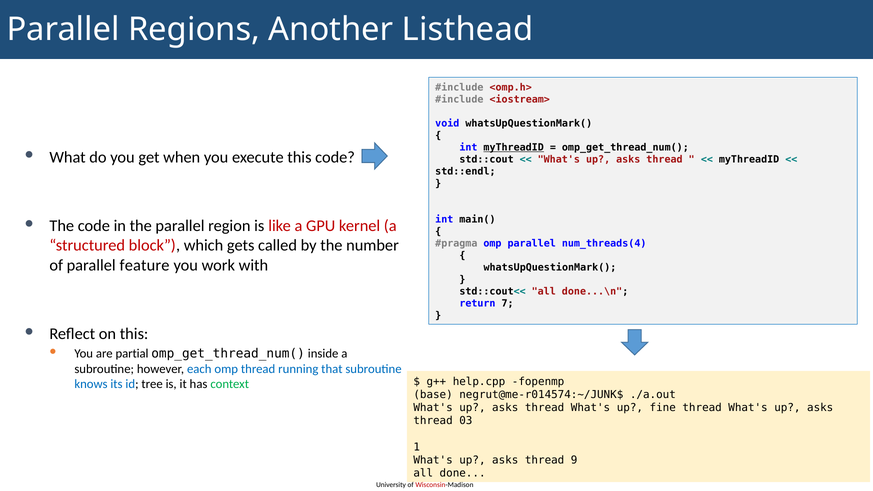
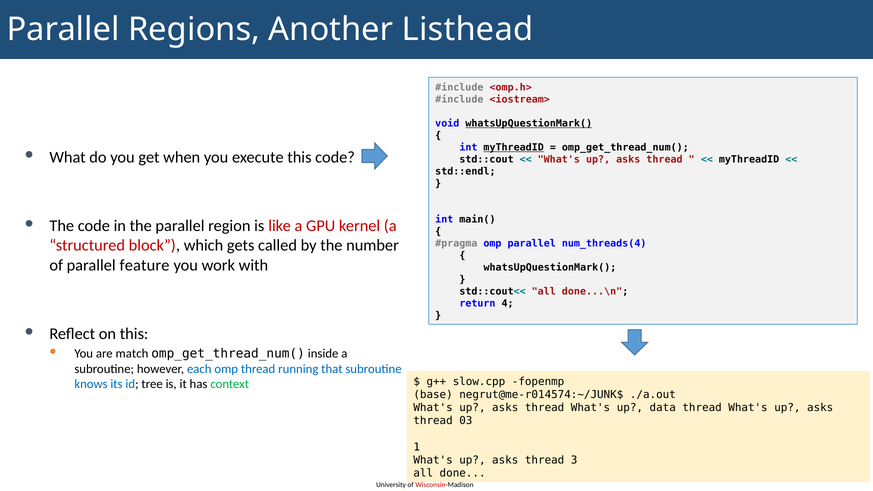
whatsUpQuestionMark( at (529, 123) underline: none -> present
7: 7 -> 4
partial: partial -> match
help.cpp: help.cpp -> slow.cpp
fine: fine -> data
9: 9 -> 3
